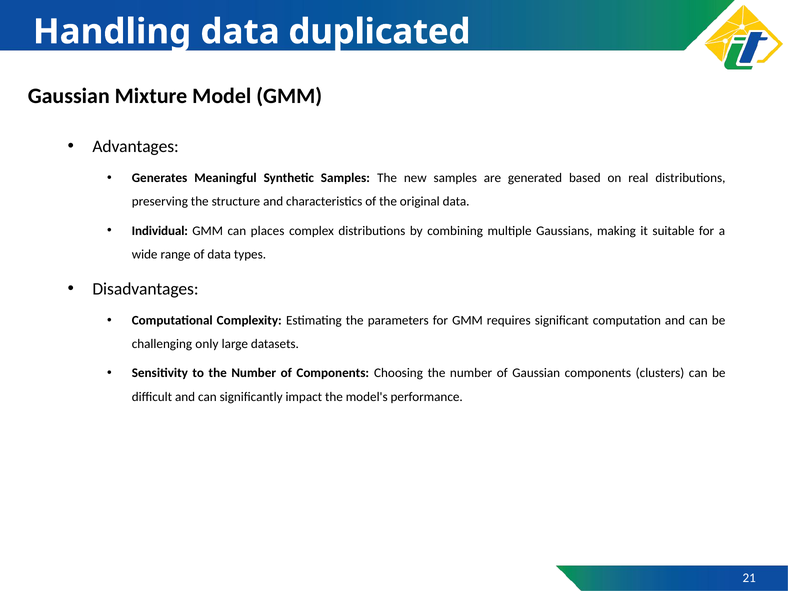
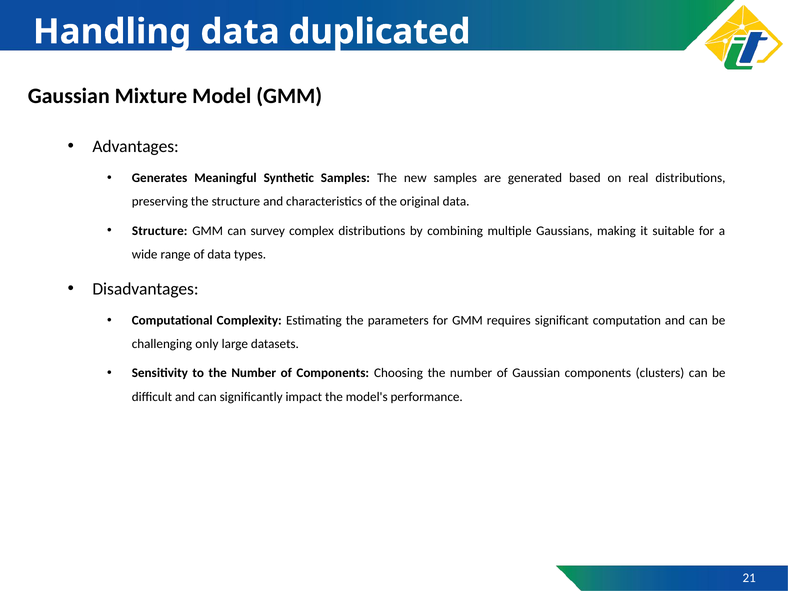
Individual at (160, 231): Individual -> Structure
places: places -> survey
